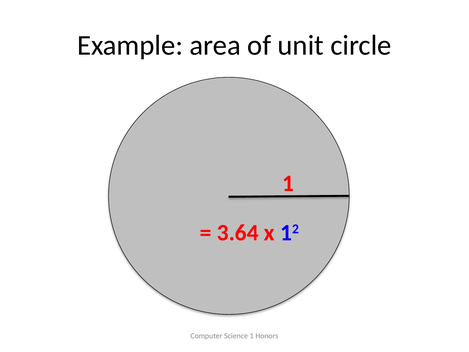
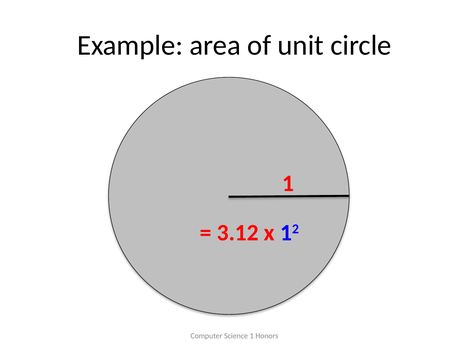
3.64: 3.64 -> 3.12
